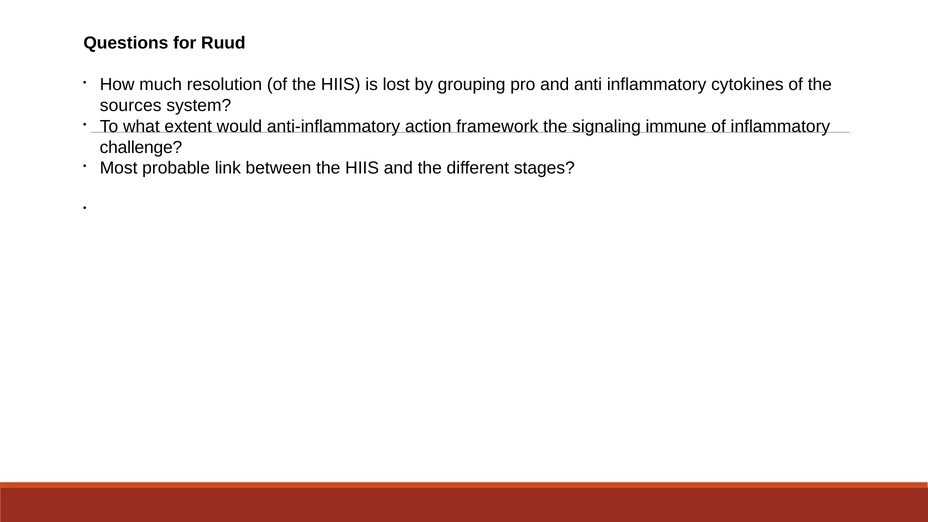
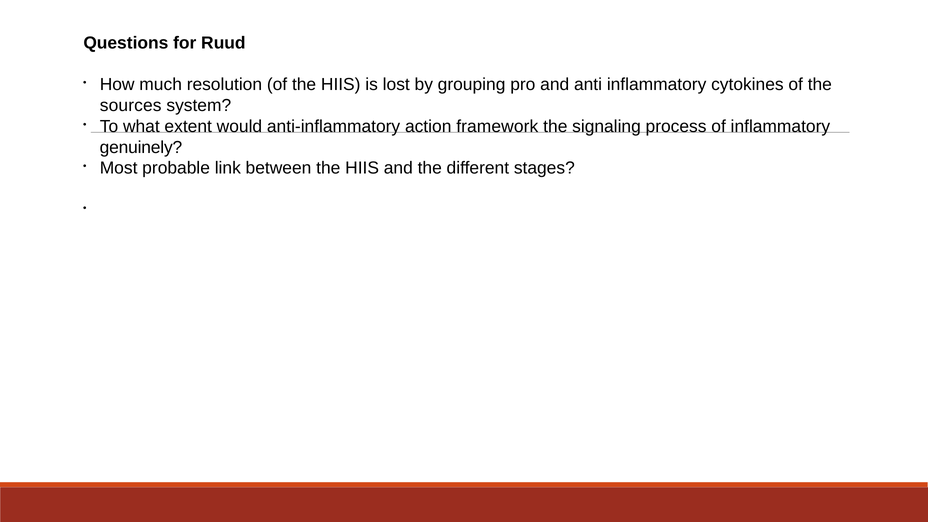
immune: immune -> process
challenge: challenge -> genuinely
